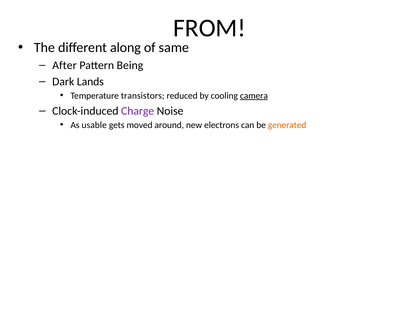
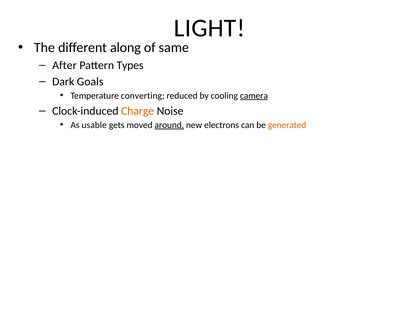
FROM: FROM -> LIGHT
Being: Being -> Types
Lands: Lands -> Goals
transistors: transistors -> converting
Charge colour: purple -> orange
around underline: none -> present
